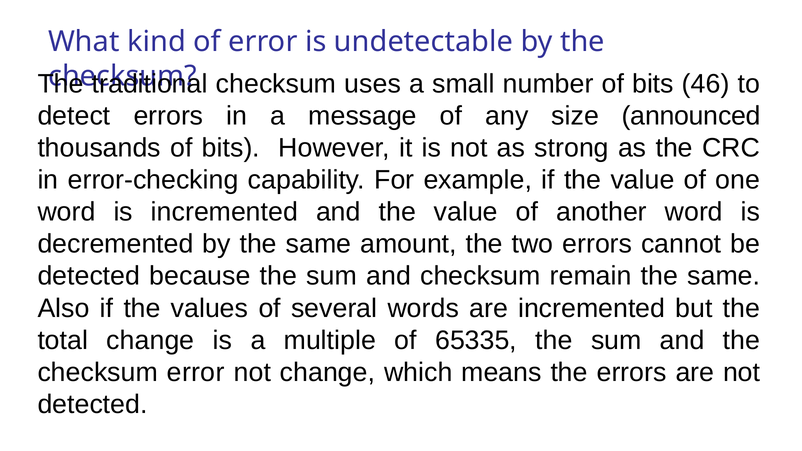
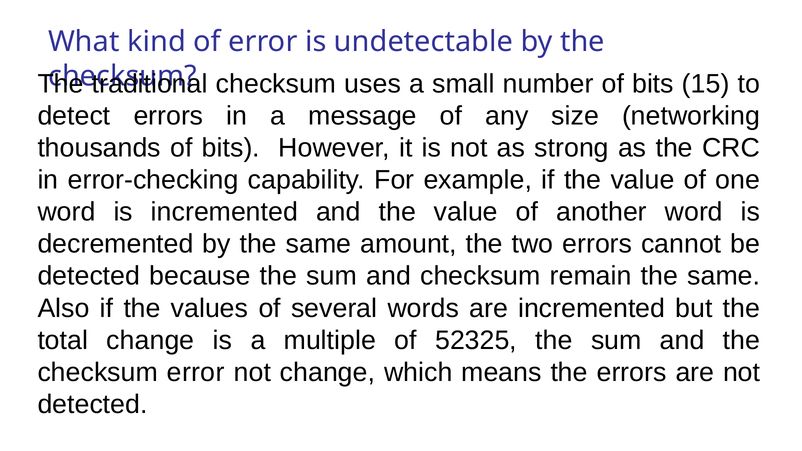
46: 46 -> 15
announced: announced -> networking
65335: 65335 -> 52325
